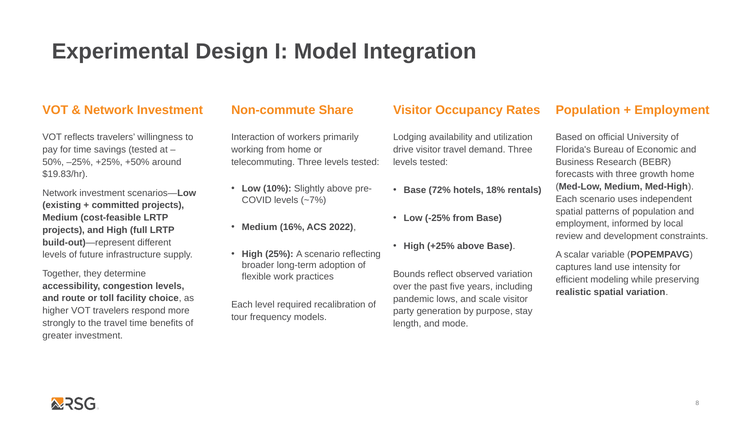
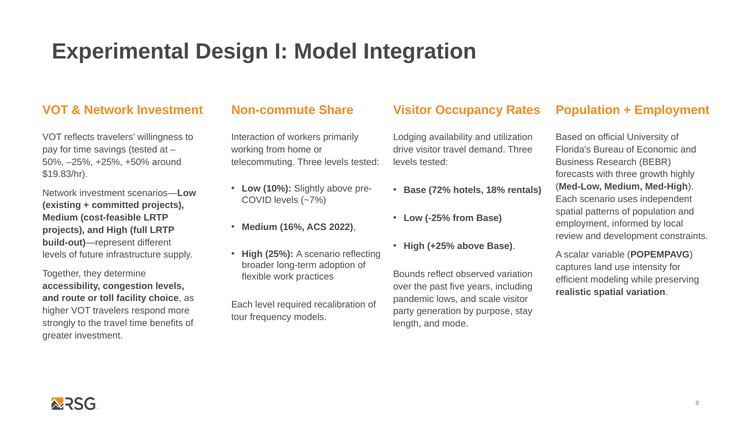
growth home: home -> highly
